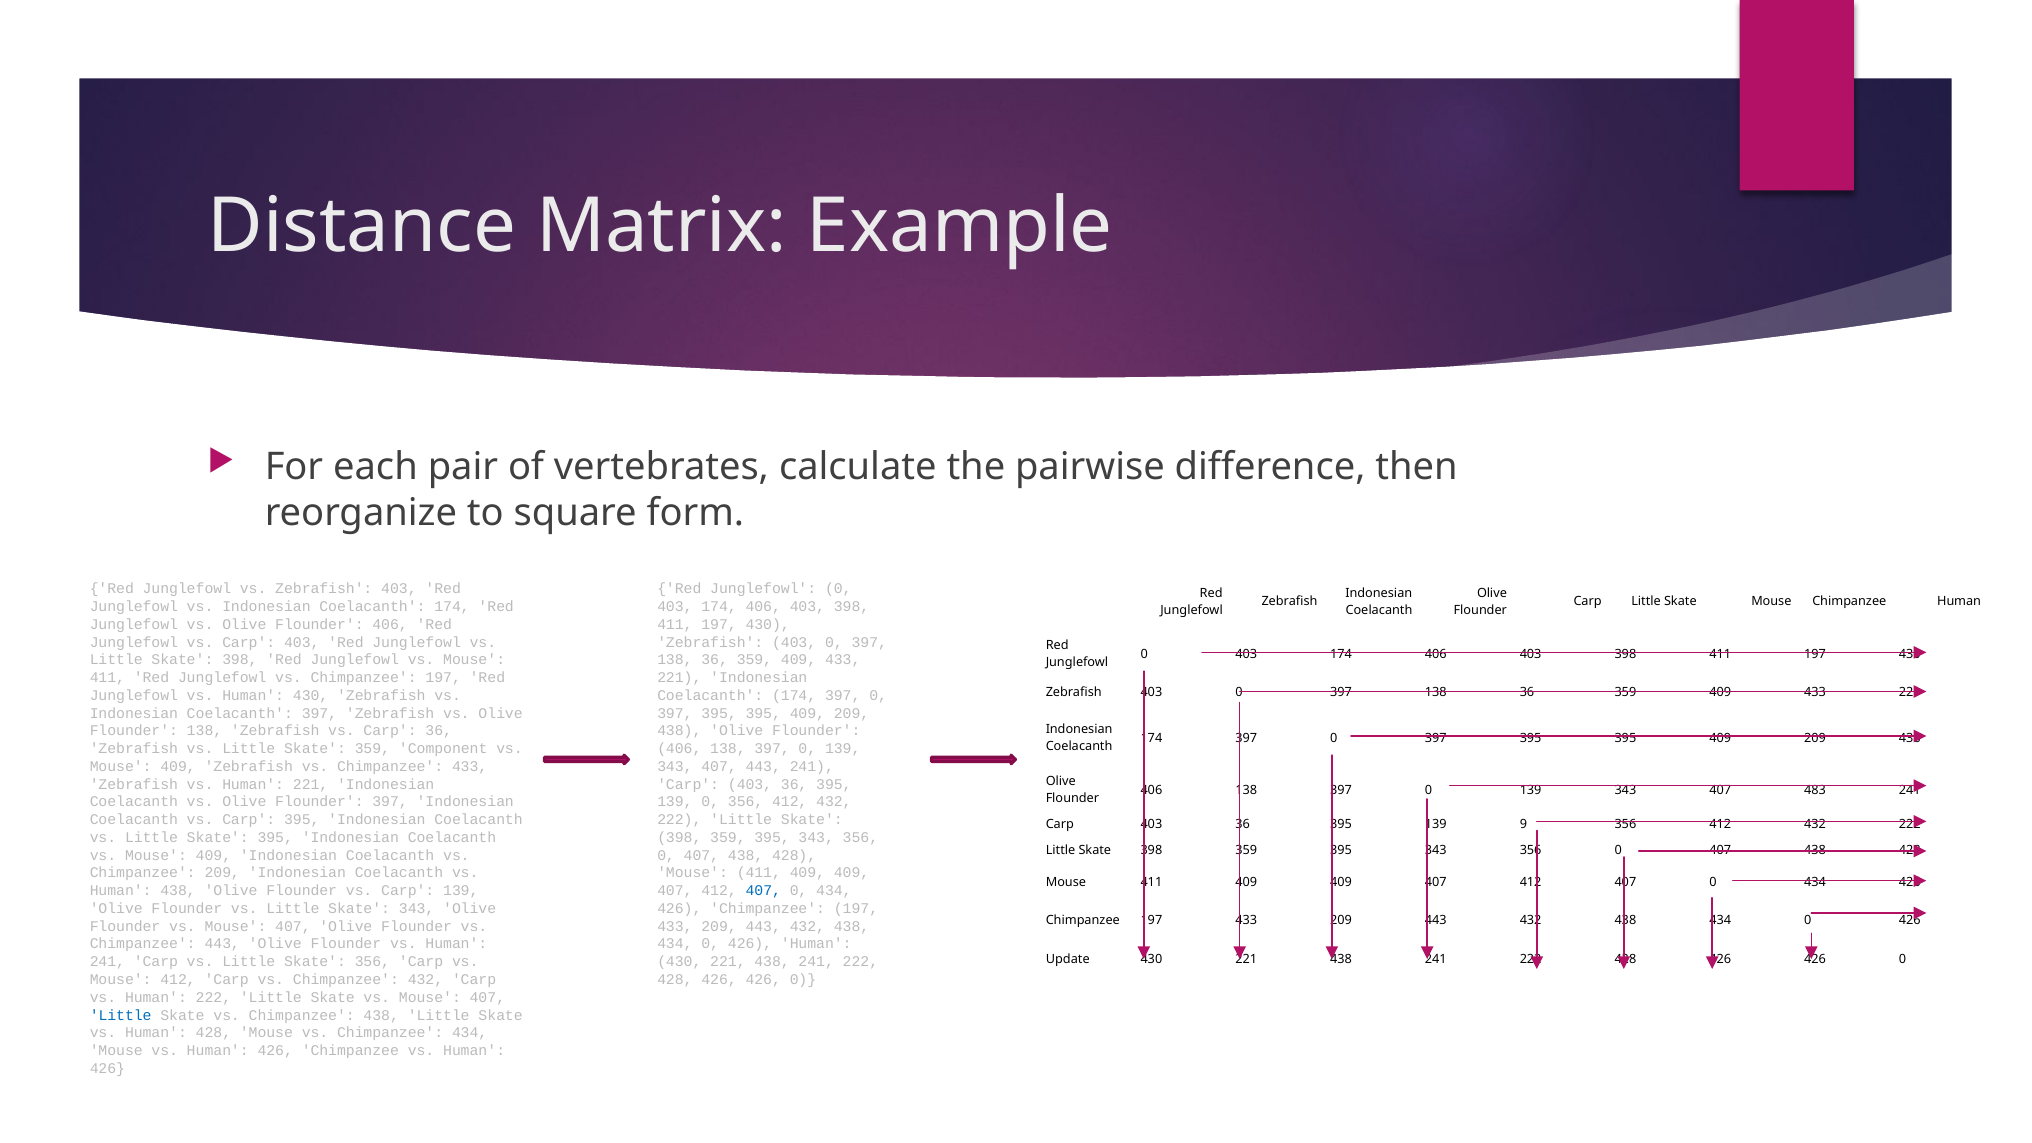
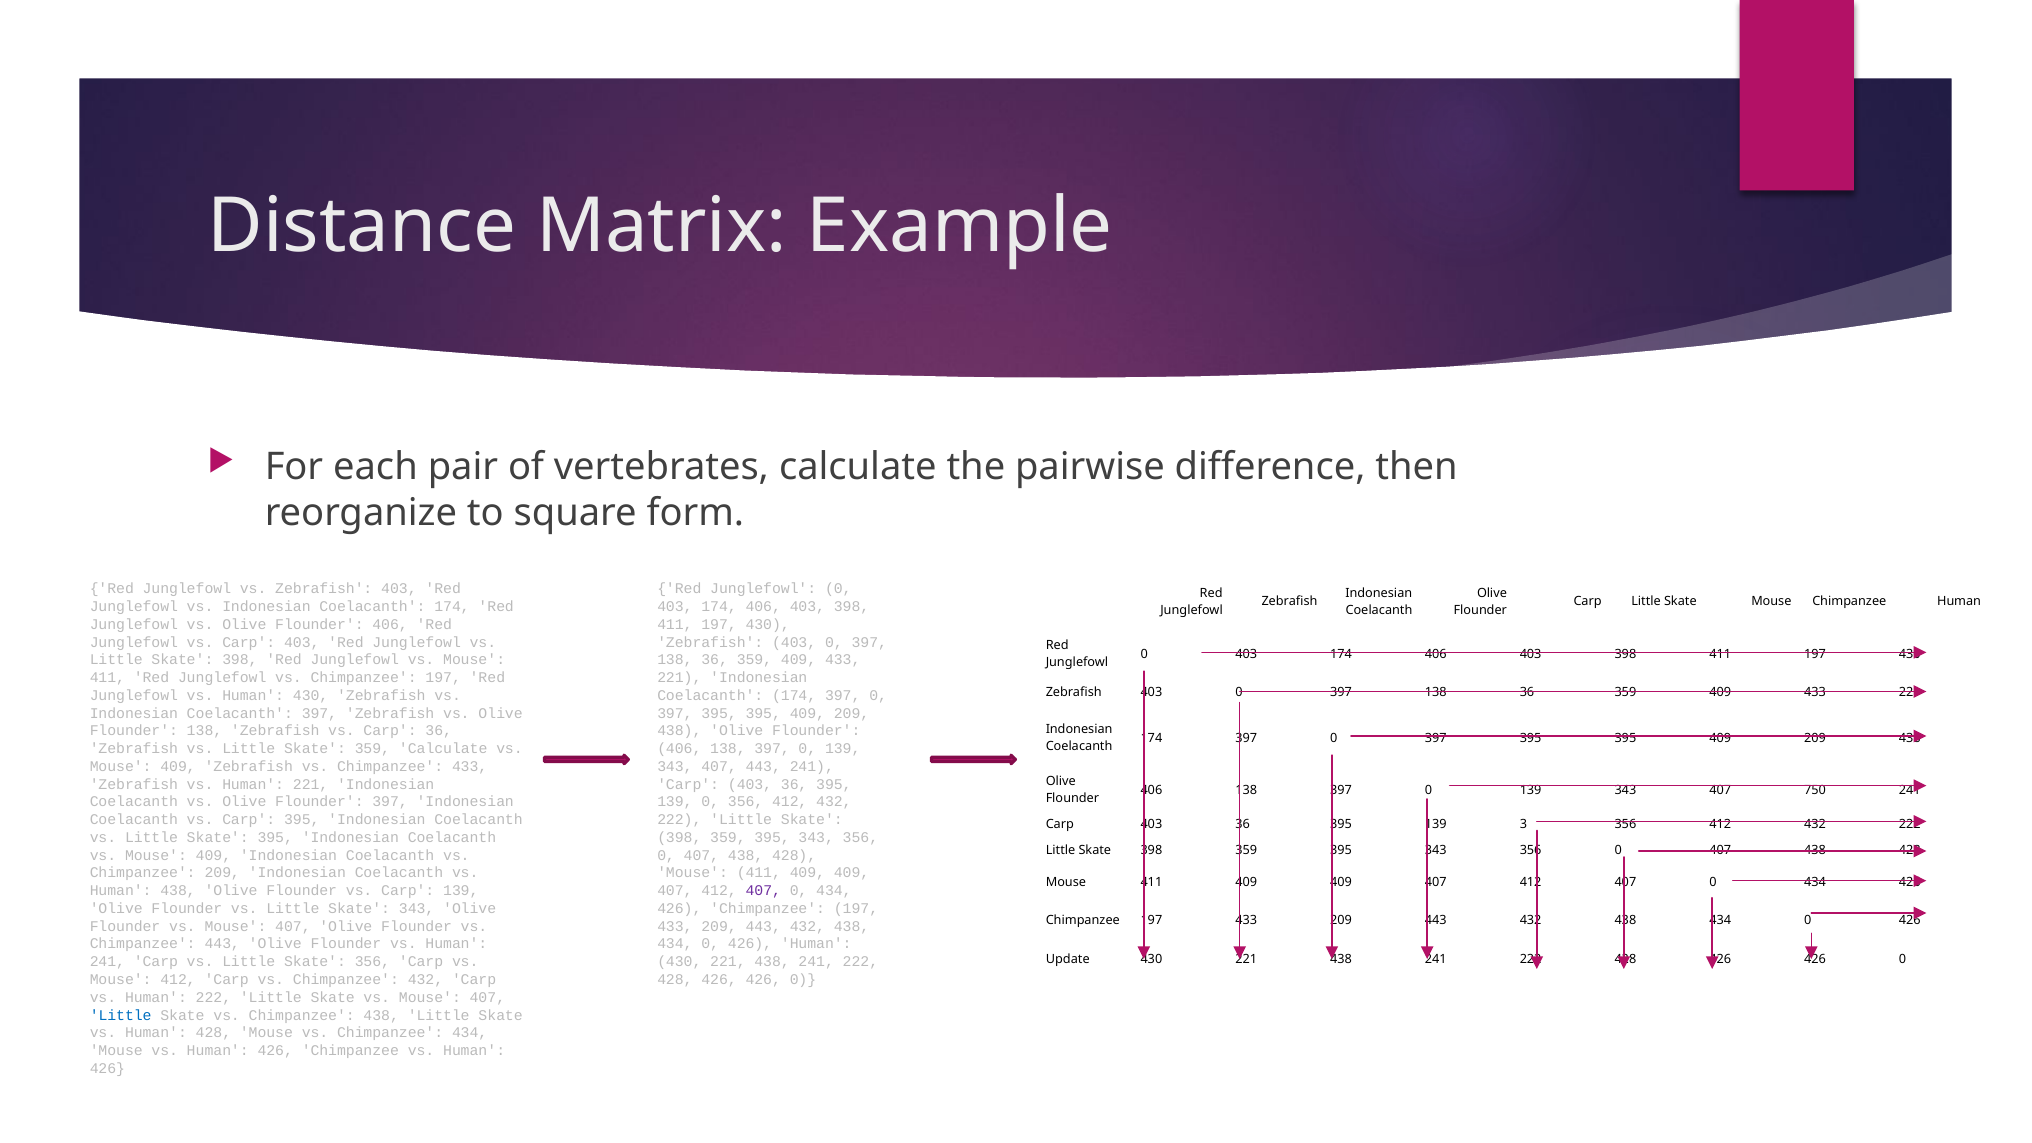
359 Component: Component -> Calculate
483: 483 -> 750
9: 9 -> 3
407 at (763, 891) colour: blue -> purple
